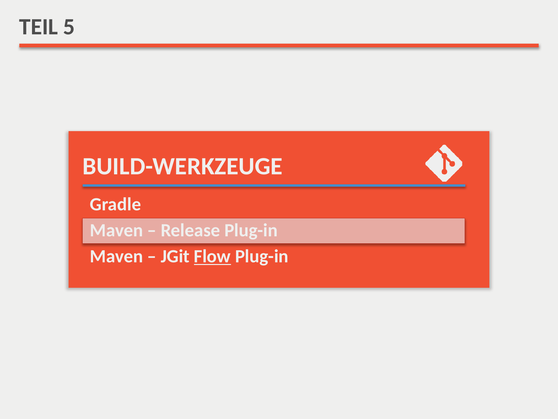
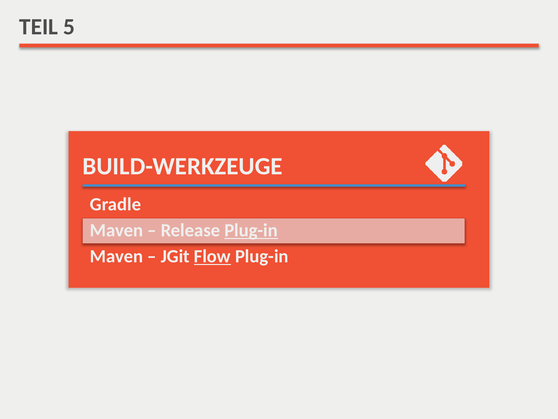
Plug-in at (251, 230) underline: none -> present
